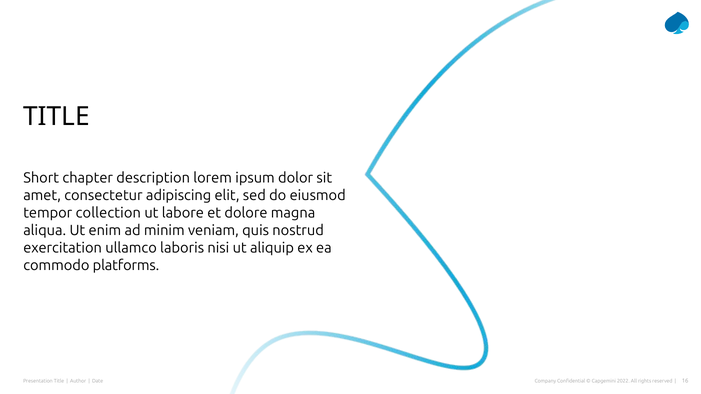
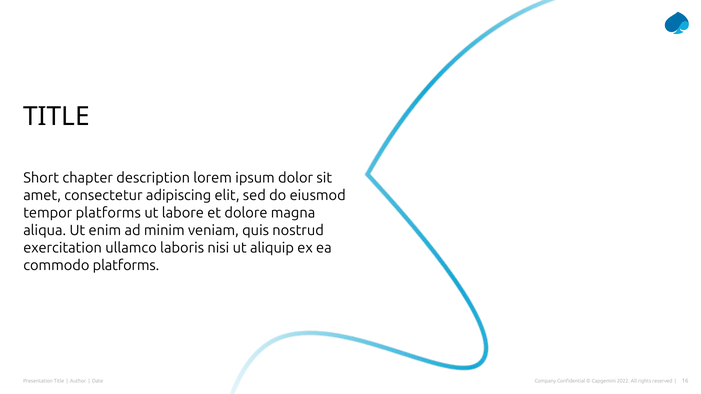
tempor collection: collection -> platforms
